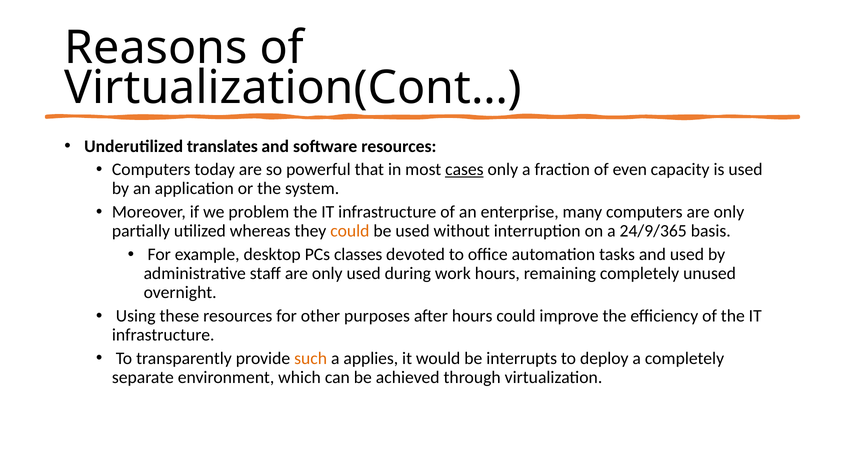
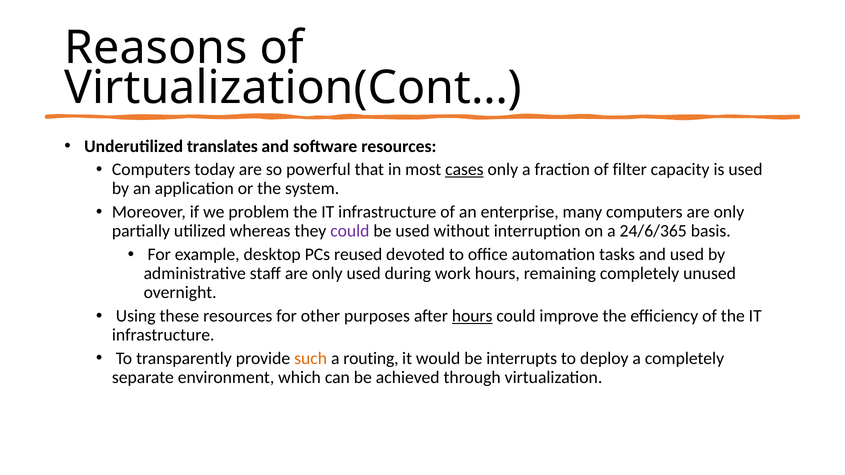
even: even -> filter
could at (350, 231) colour: orange -> purple
24/9/365: 24/9/365 -> 24/6/365
classes: classes -> reused
hours at (472, 316) underline: none -> present
applies: applies -> routing
